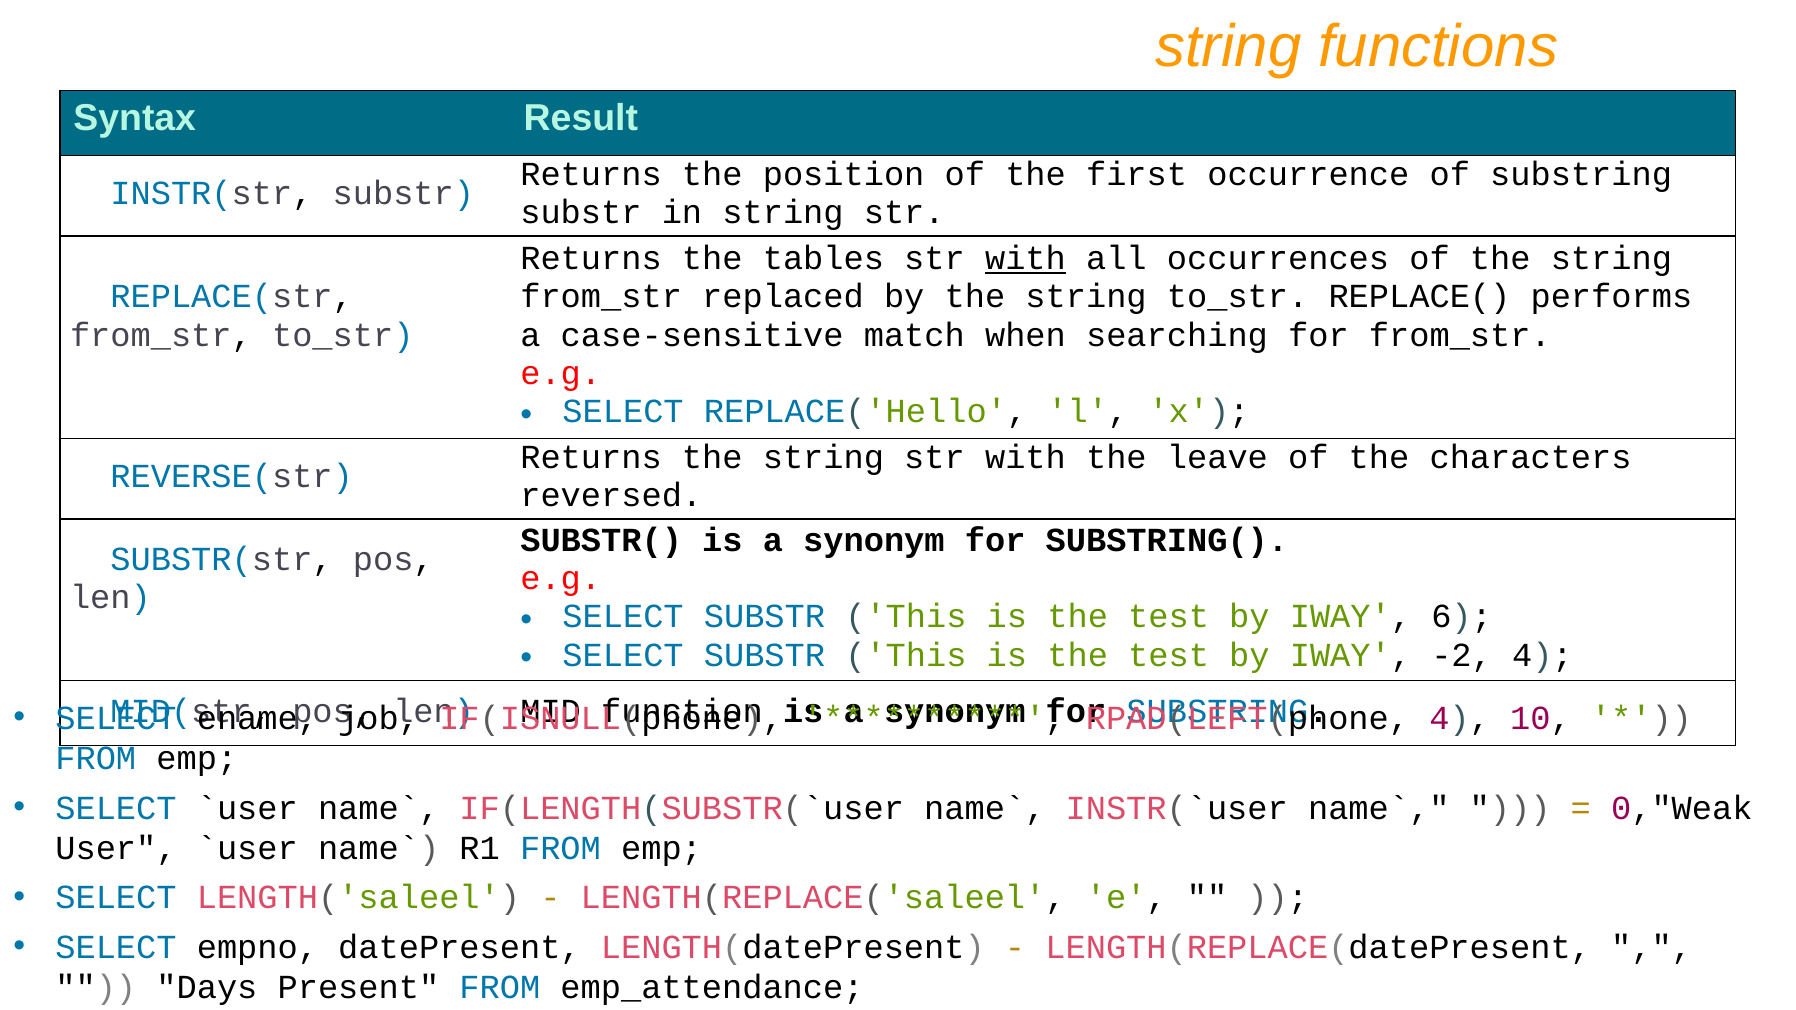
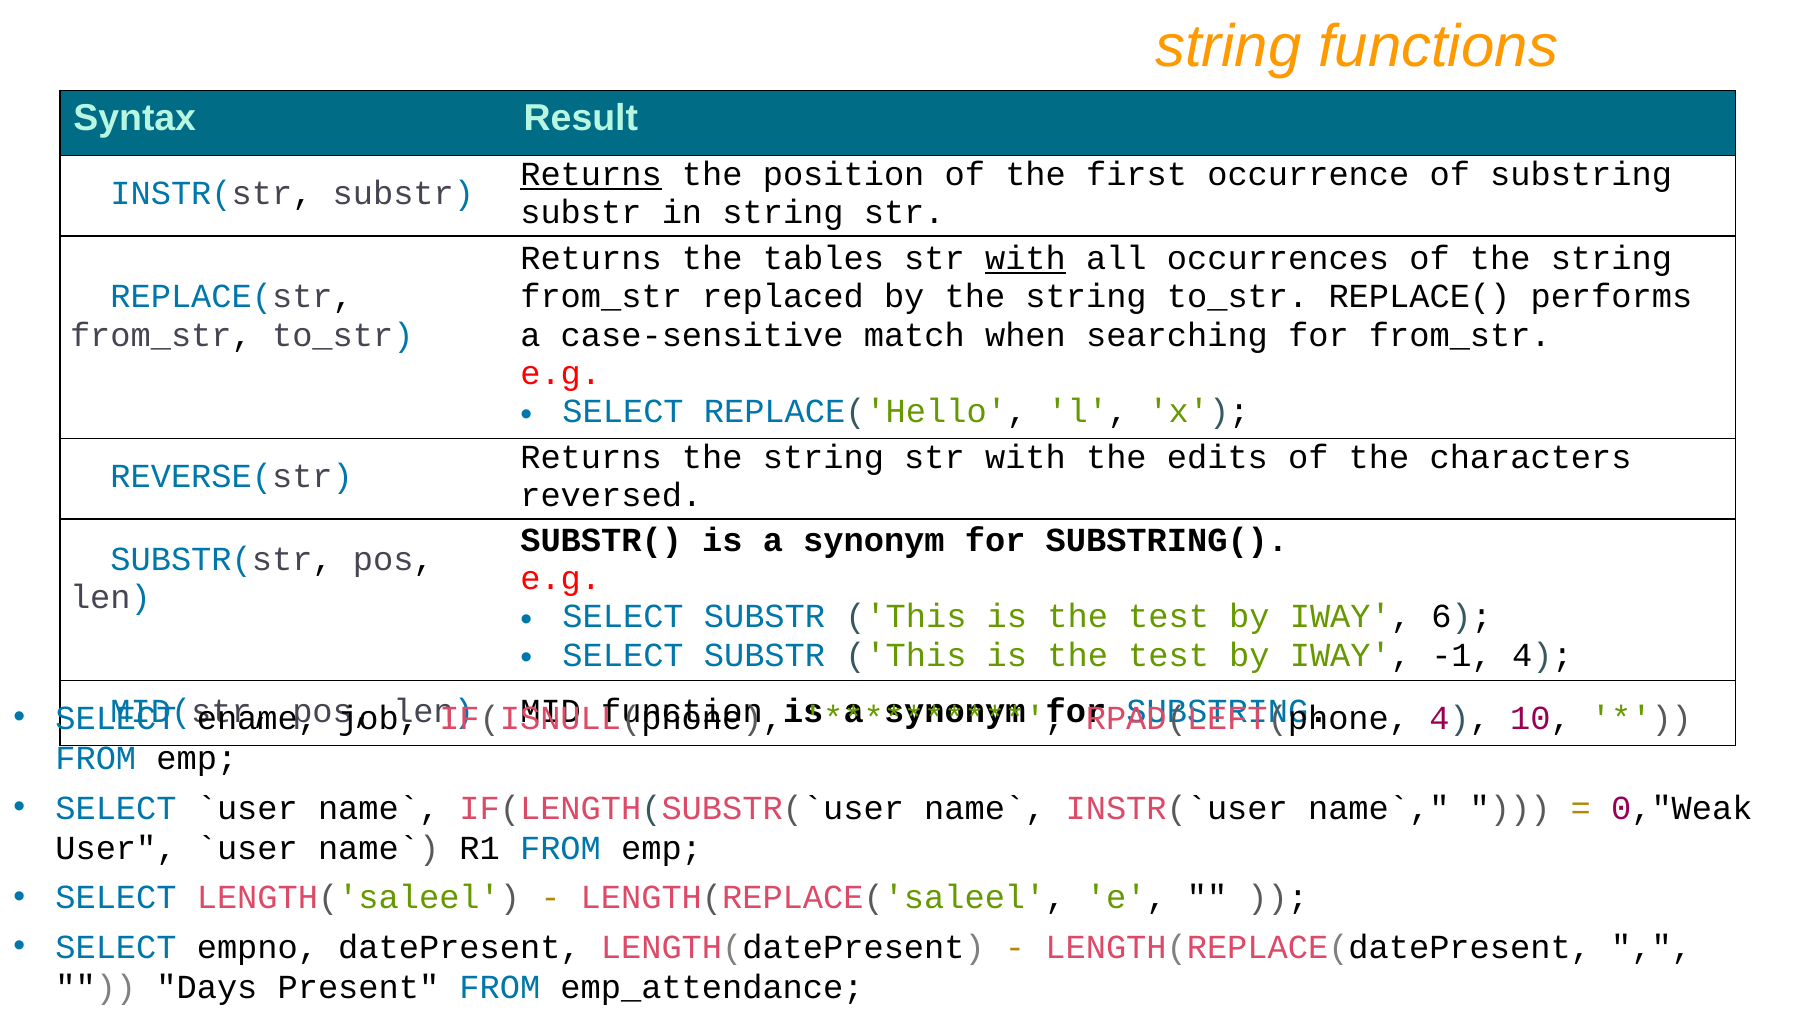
Returns at (591, 174) underline: none -> present
leave: leave -> edits
-2: -2 -> -1
